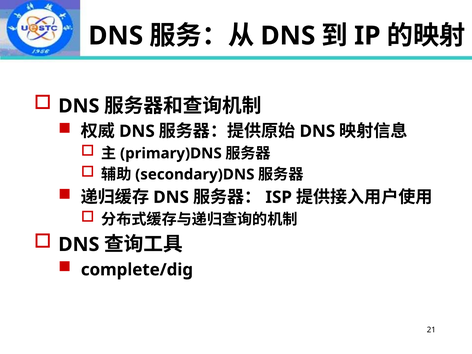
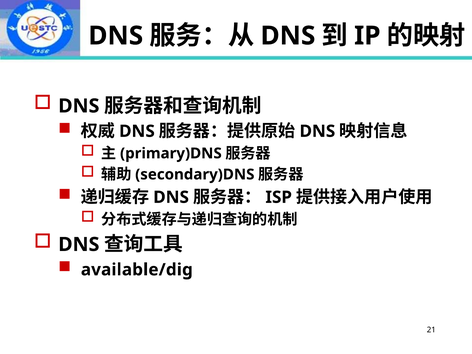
complete/dig: complete/dig -> available/dig
